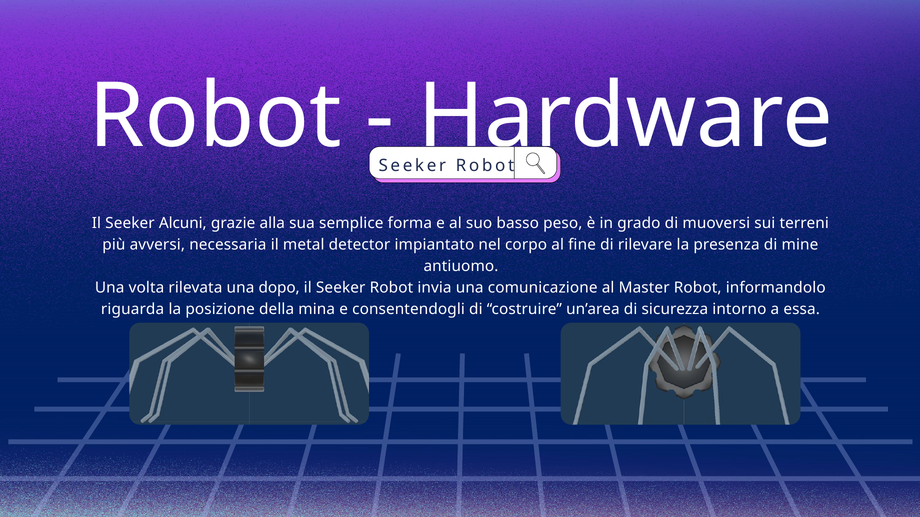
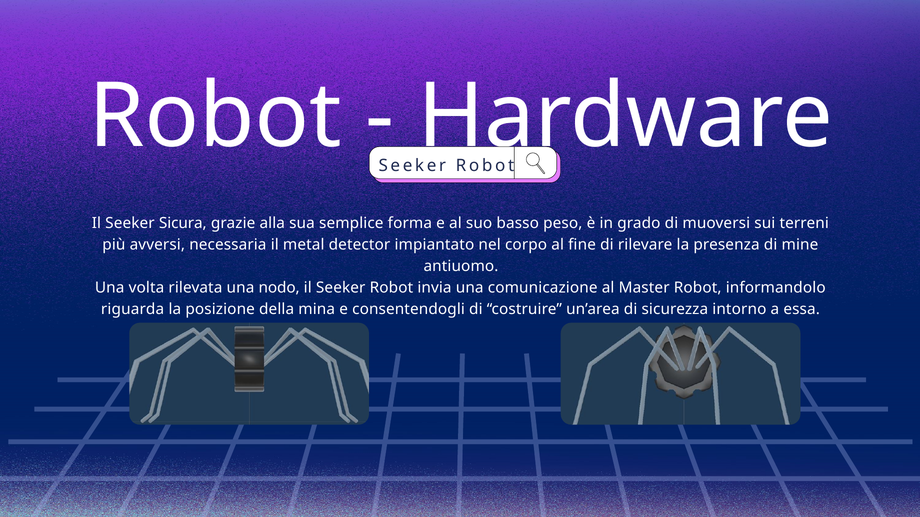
Alcuni: Alcuni -> Sicura
dopo: dopo -> nodo
